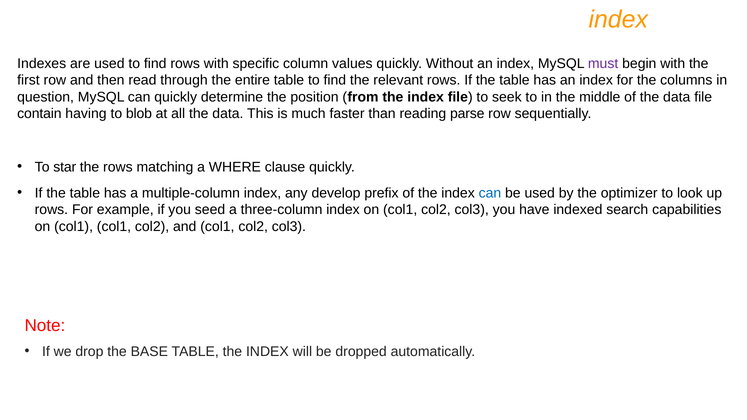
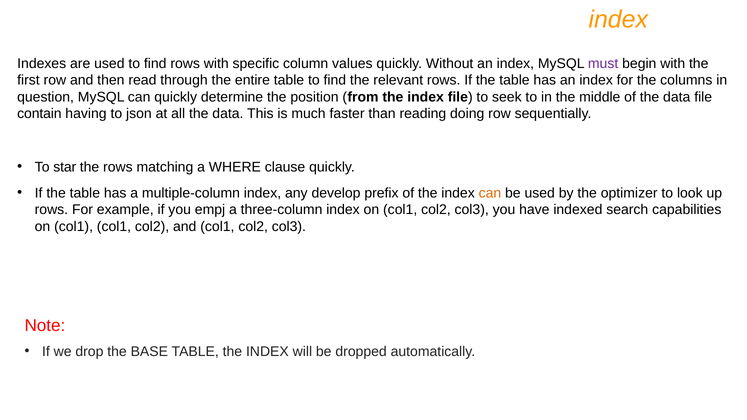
blob: blob -> json
parse: parse -> doing
can at (490, 193) colour: blue -> orange
seed: seed -> empj
